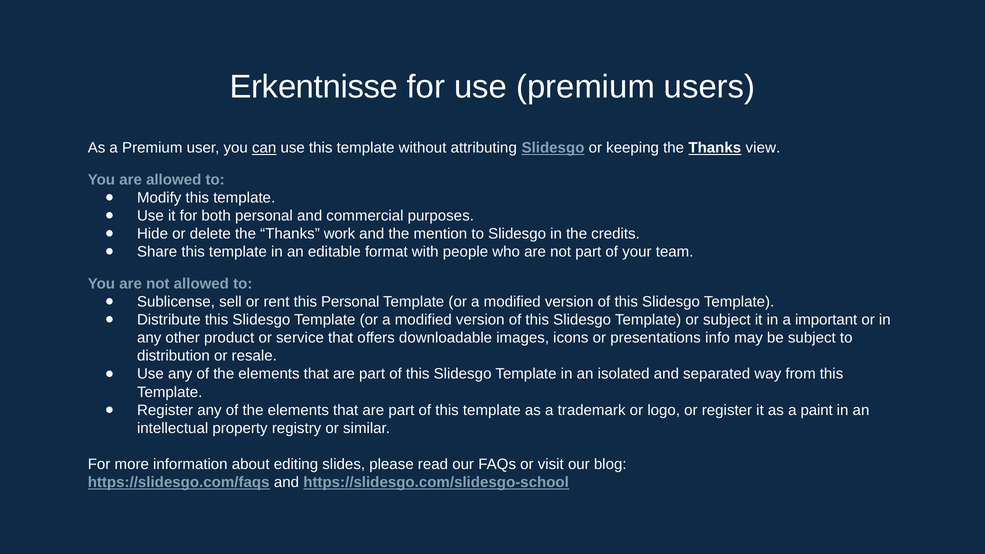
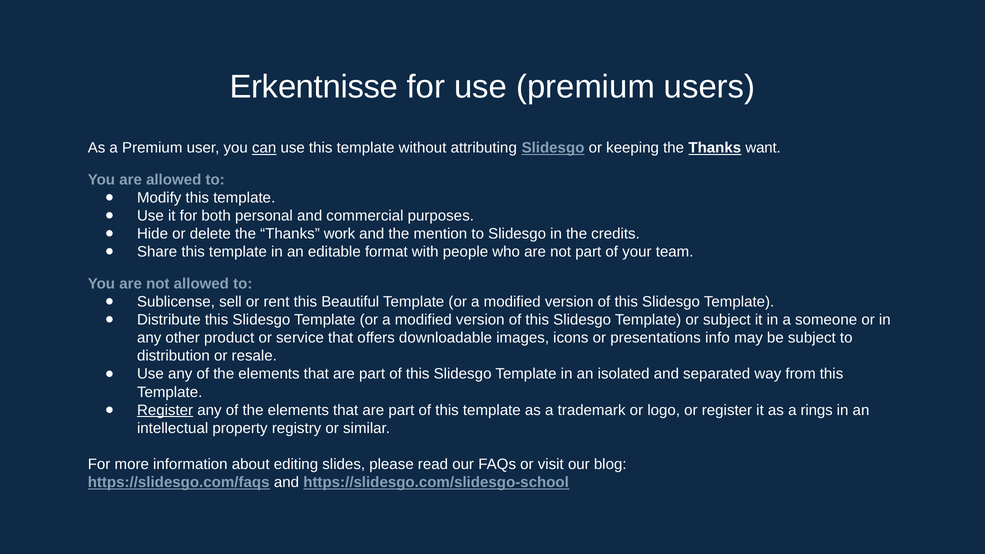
view: view -> want
this Personal: Personal -> Beautiful
important: important -> someone
Register at (165, 410) underline: none -> present
paint: paint -> rings
